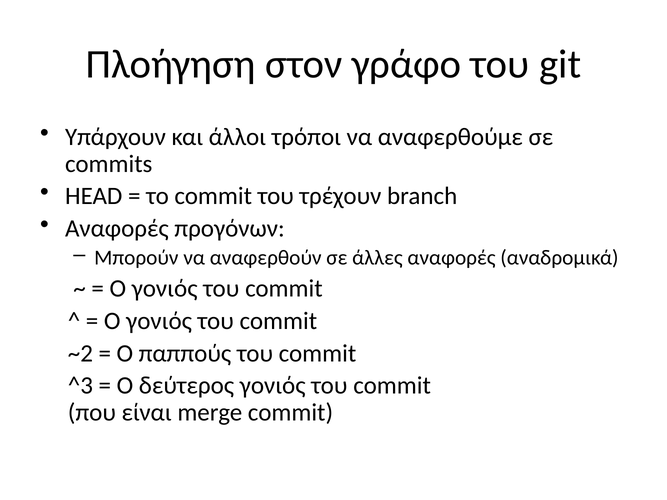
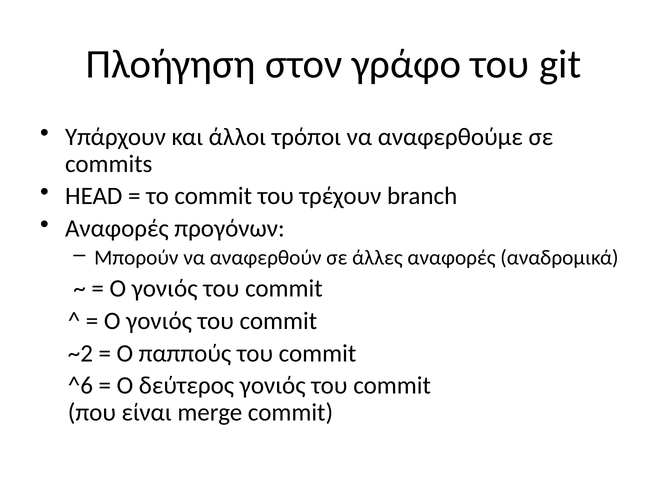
^3: ^3 -> ^6
